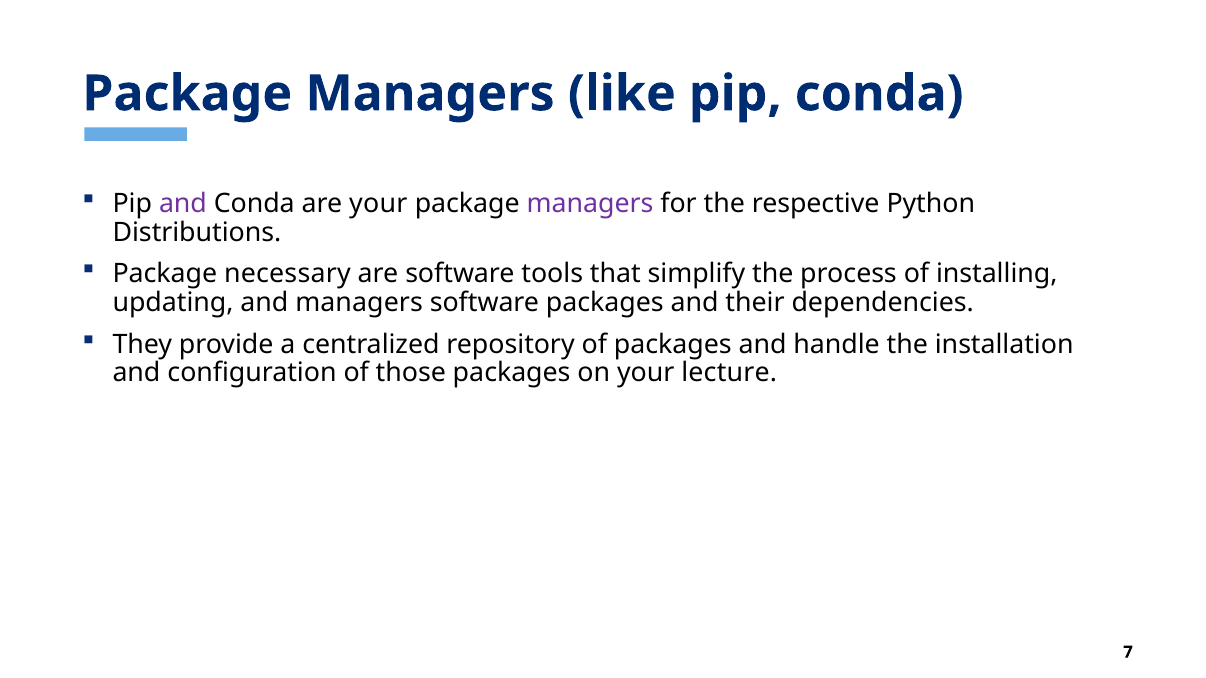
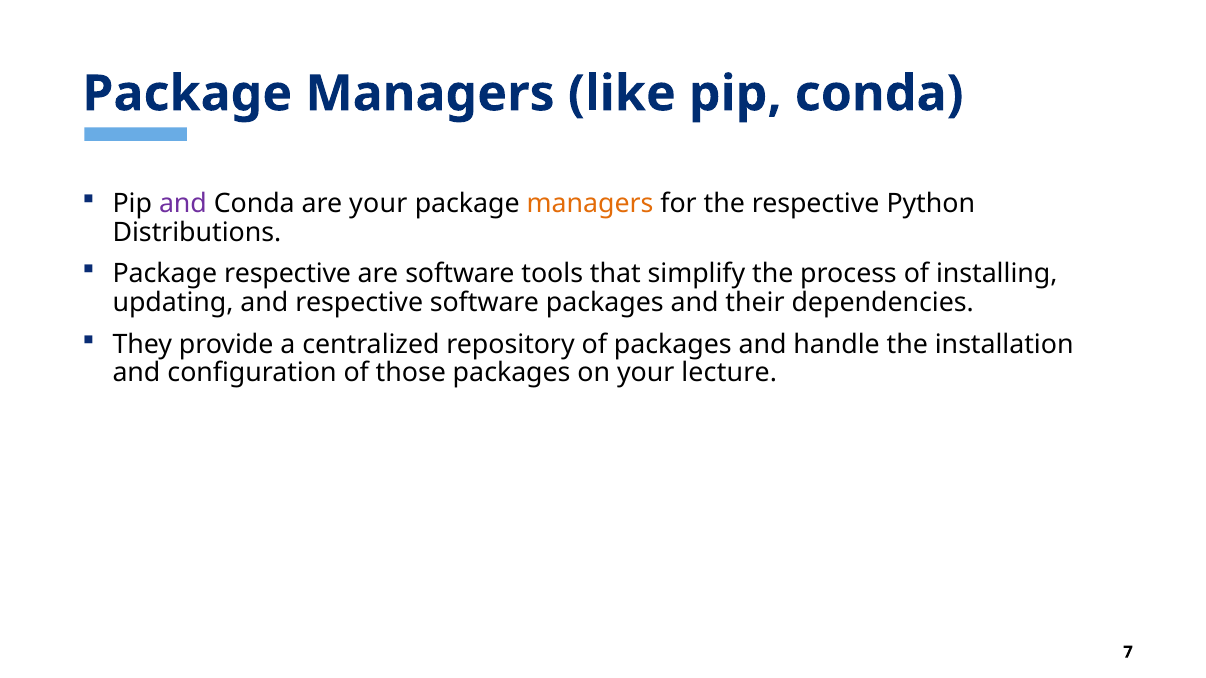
managers at (590, 204) colour: purple -> orange
Package necessary: necessary -> respective
and managers: managers -> respective
